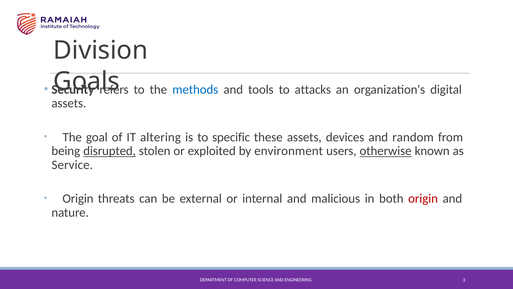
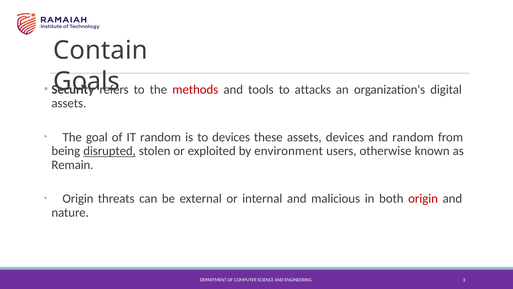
Division: Division -> Contain
methods colour: blue -> red
IT altering: altering -> random
to specific: specific -> devices
otherwise underline: present -> none
Service: Service -> Remain
